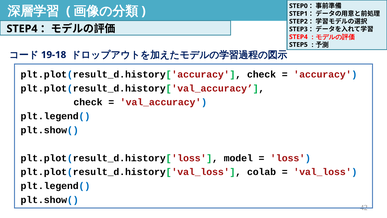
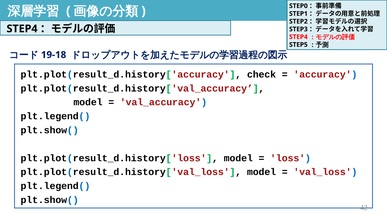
check at (88, 102): check -> model
plt.plot(result_d.history['val_loss colab: colab -> model
